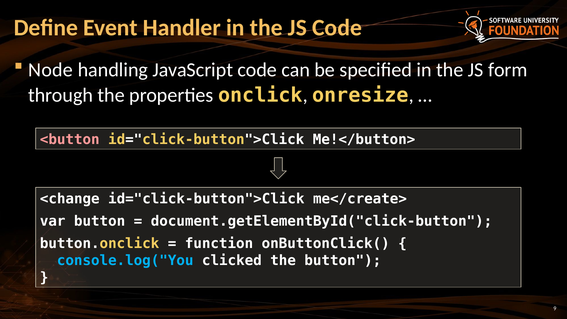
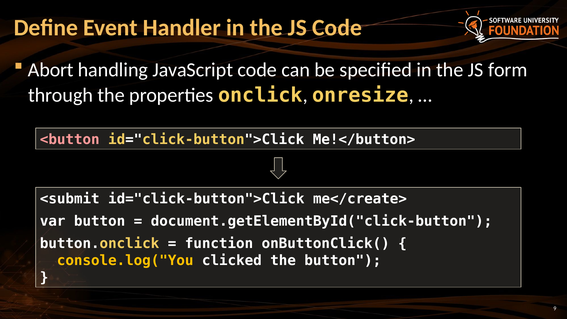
Node: Node -> Abort
<change: <change -> <submit
console.log("You colour: light blue -> yellow
